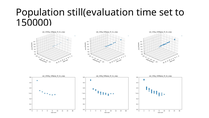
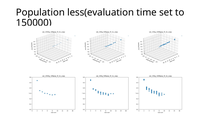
still(evaluation: still(evaluation -> less(evaluation
